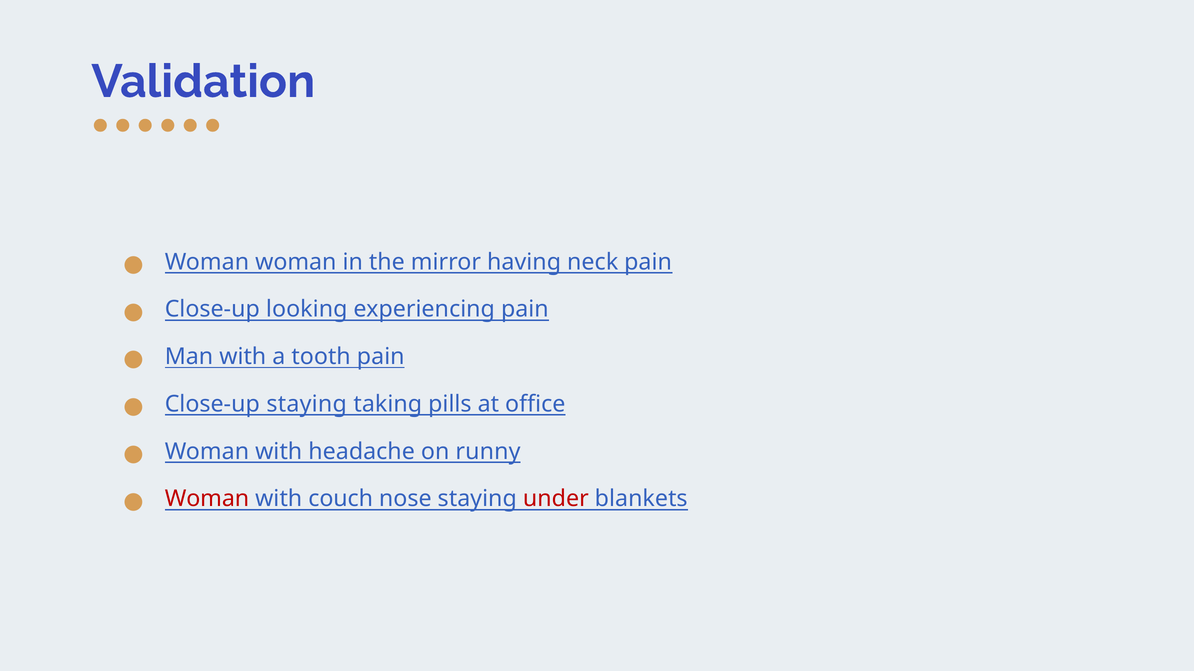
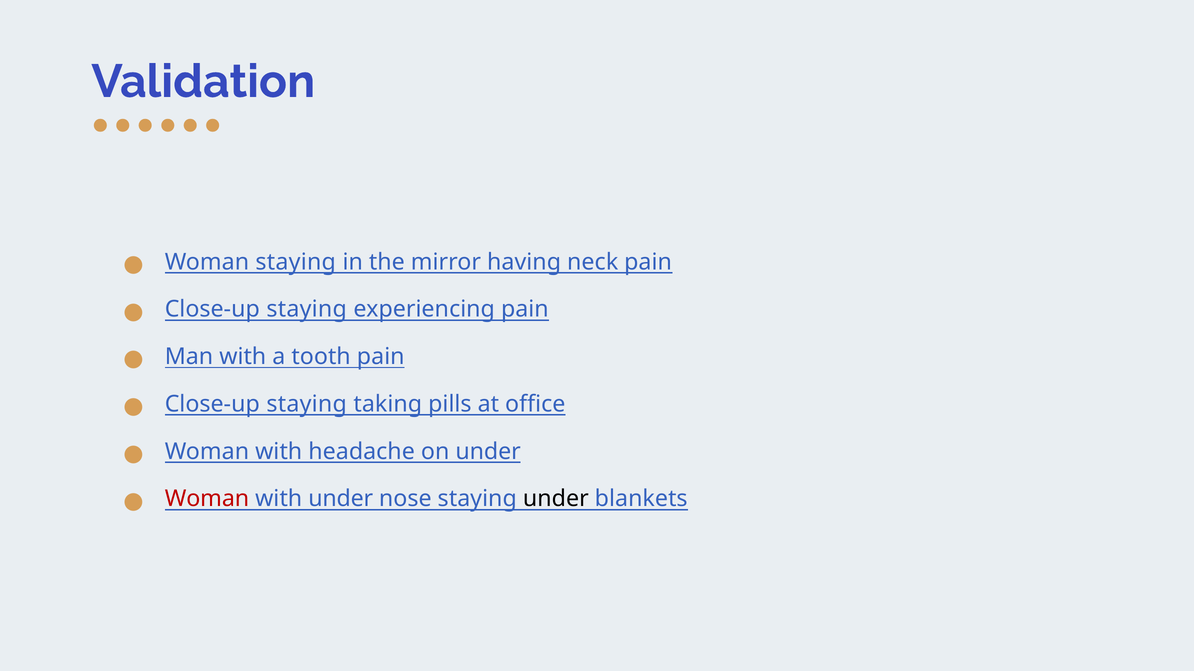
Woman woman: woman -> staying
looking at (307, 310): looking -> staying
on runny: runny -> under
with couch: couch -> under
under at (556, 499) colour: red -> black
